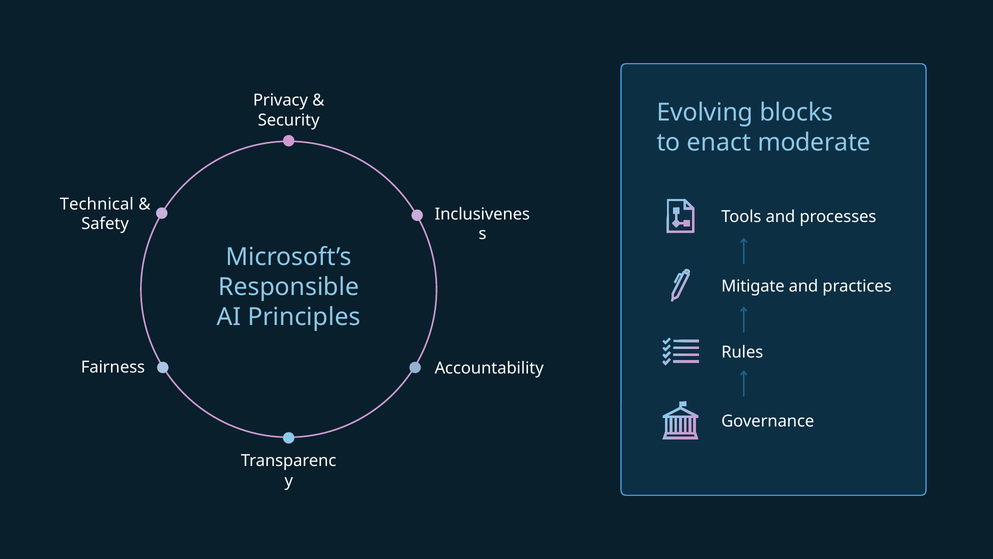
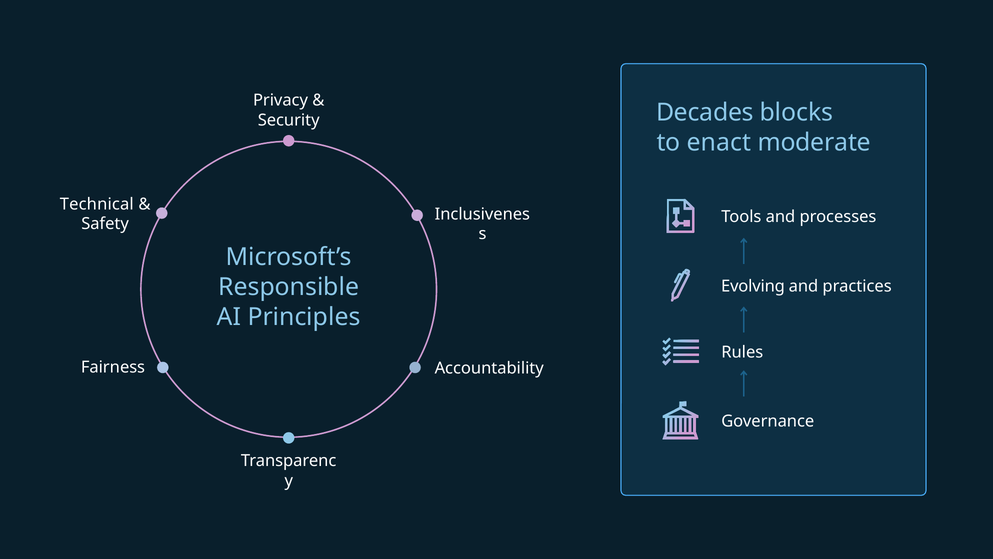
Evolving: Evolving -> Decades
Mitigate: Mitigate -> Evolving
